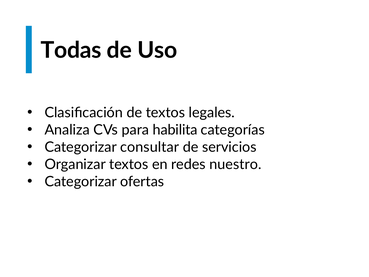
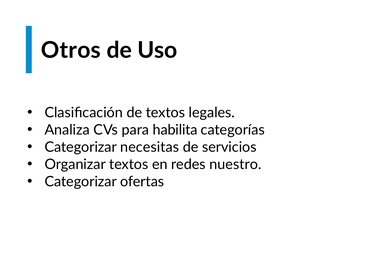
Todas: Todas -> Otros
consultar: consultar -> necesitas
